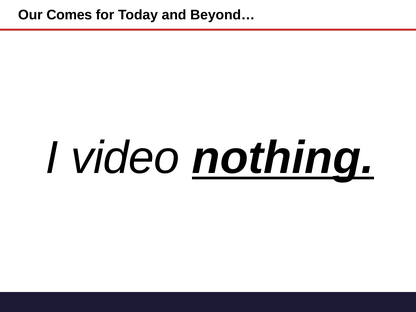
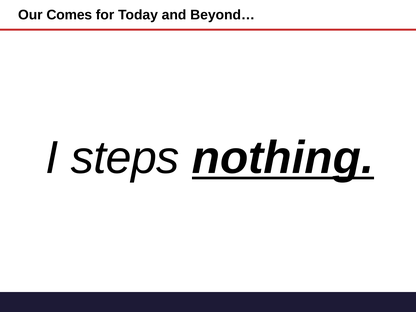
video: video -> steps
